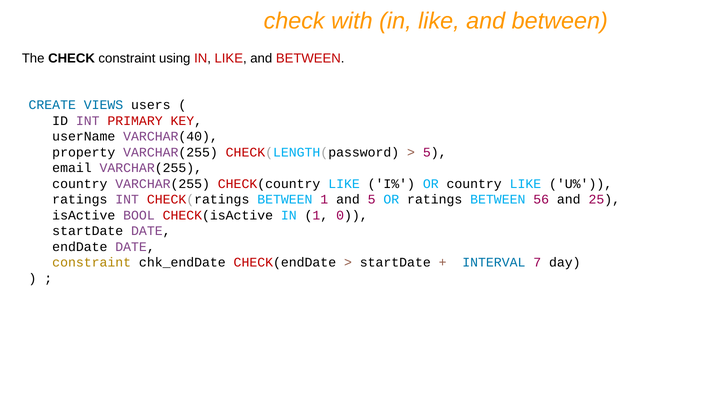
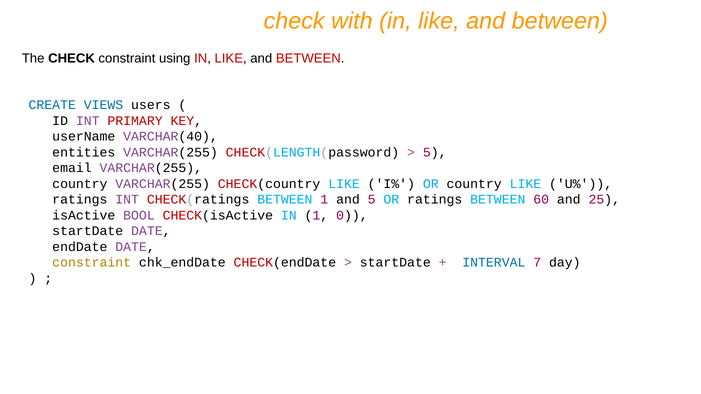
property: property -> entities
56: 56 -> 60
